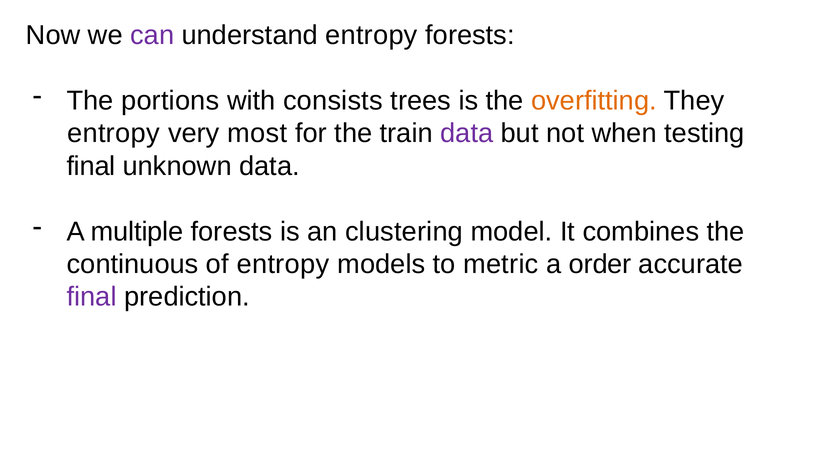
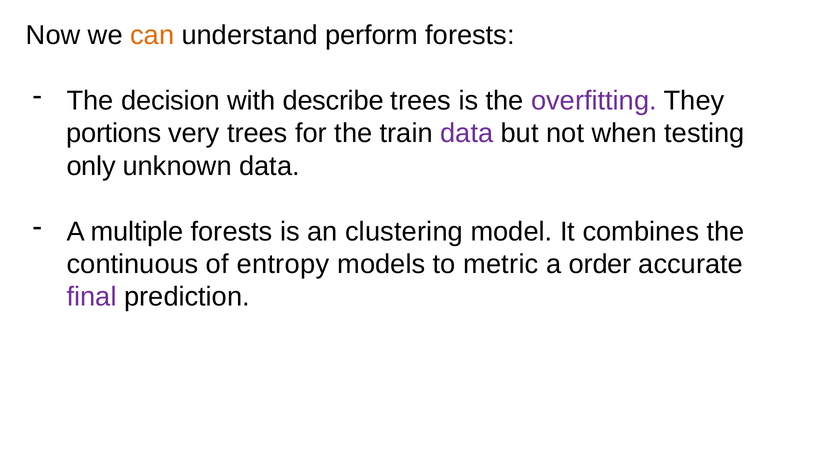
can colour: purple -> orange
entropy at (372, 35): entropy -> perform
portions: portions -> decision
consists: consists -> describe
overfitting colour: orange -> purple
entropy at (113, 133): entropy -> portions
very most: most -> trees
final at (91, 166): final -> only
